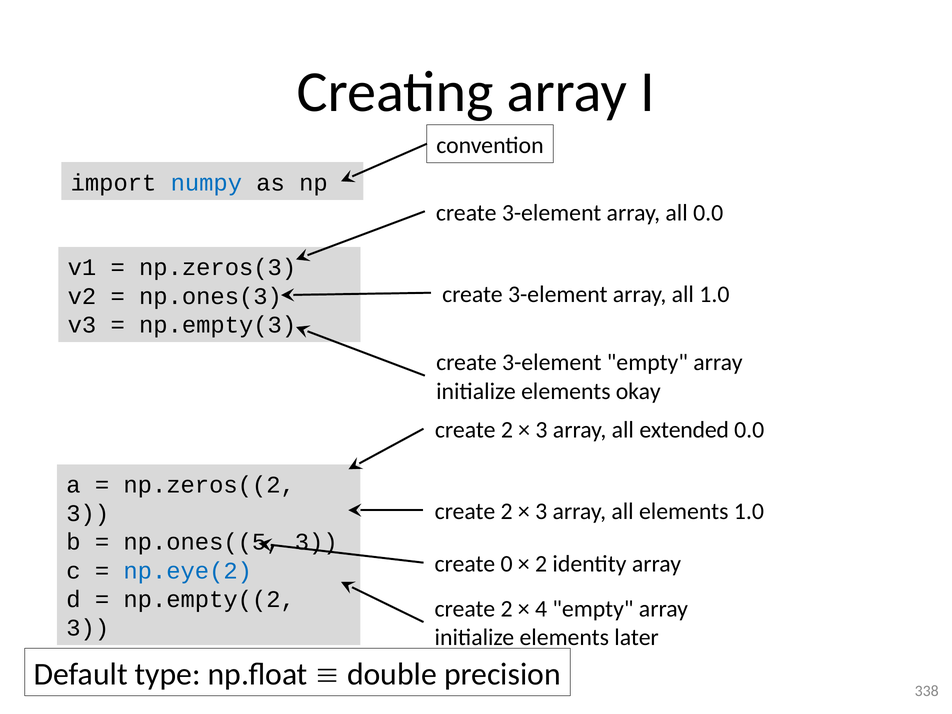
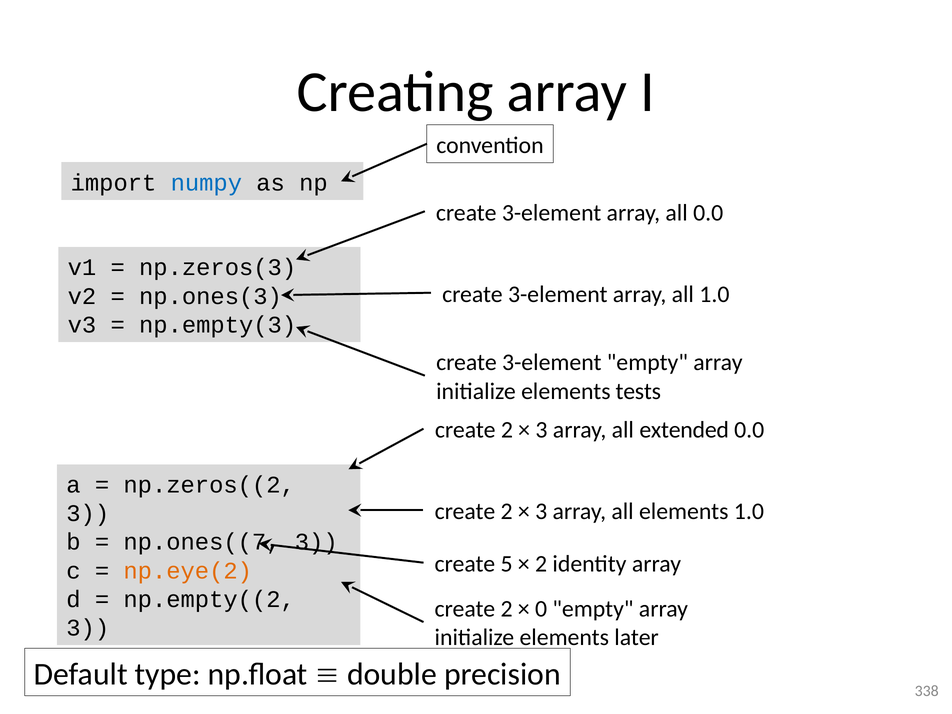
okay: okay -> tests
np.ones((5: np.ones((5 -> np.ones((7
0: 0 -> 5
np.eye(2 colour: blue -> orange
4: 4 -> 0
